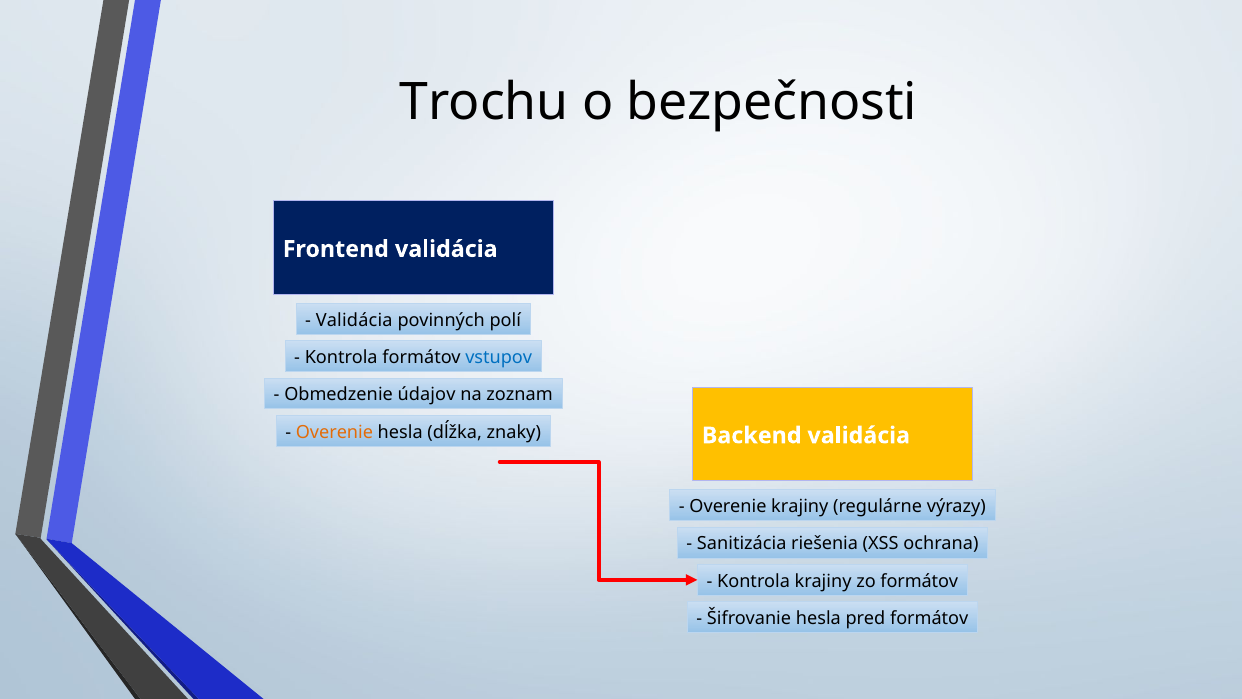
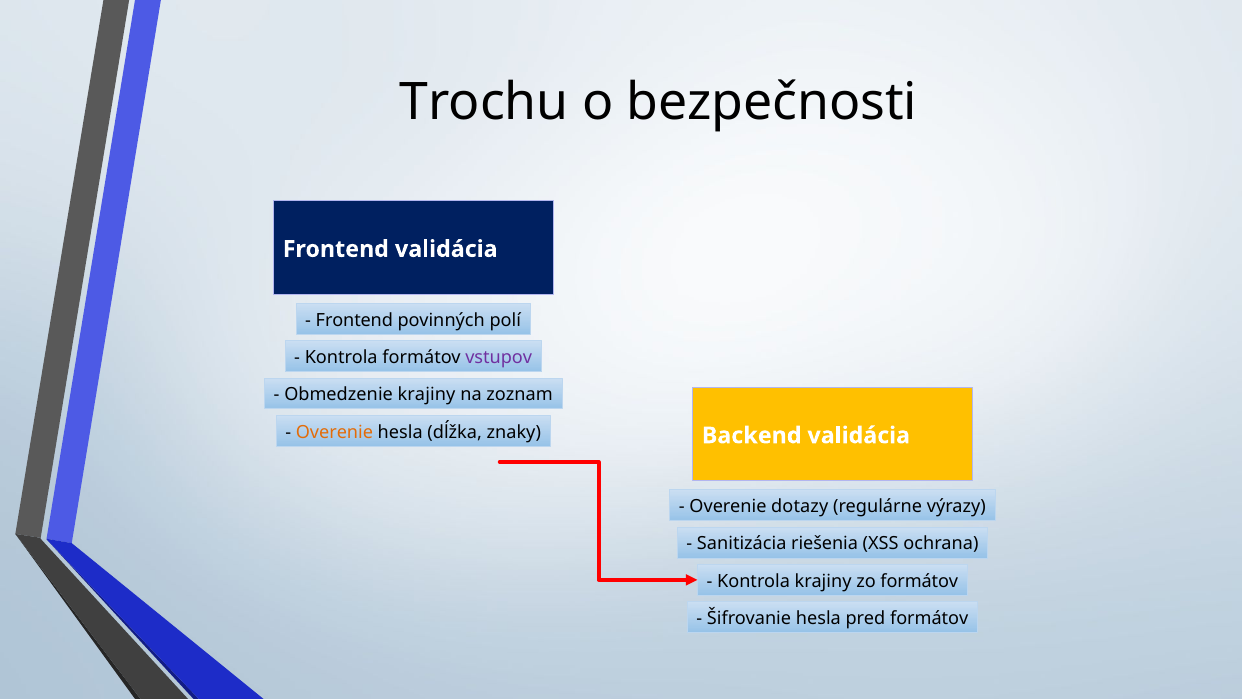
Validácia at (354, 320): Validácia -> Frontend
vstupov colour: blue -> purple
Obmedzenie údajov: údajov -> krajiny
Overenie krajiny: krajiny -> dotazy
